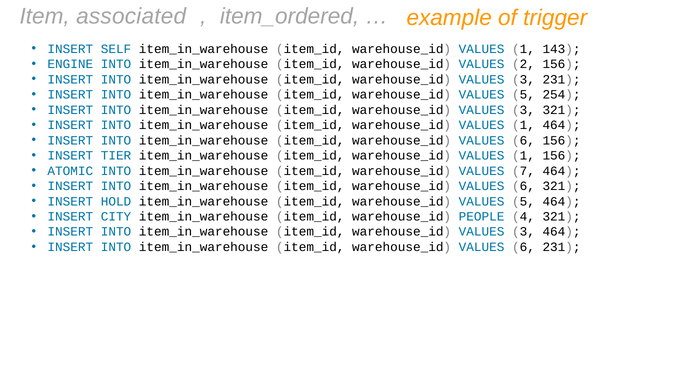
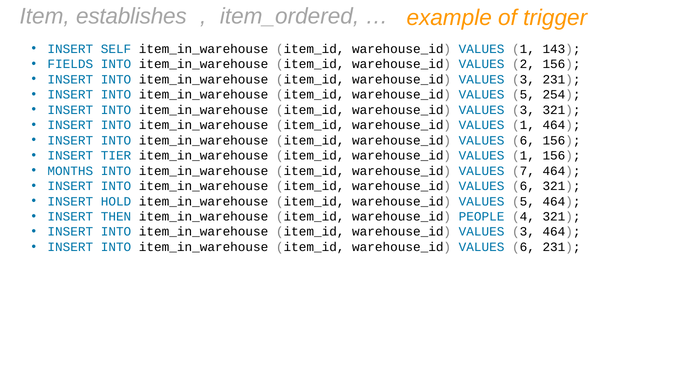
associated: associated -> establishes
ENGINE: ENGINE -> FIELDS
ATOMIC: ATOMIC -> MONTHS
CITY: CITY -> THEN
